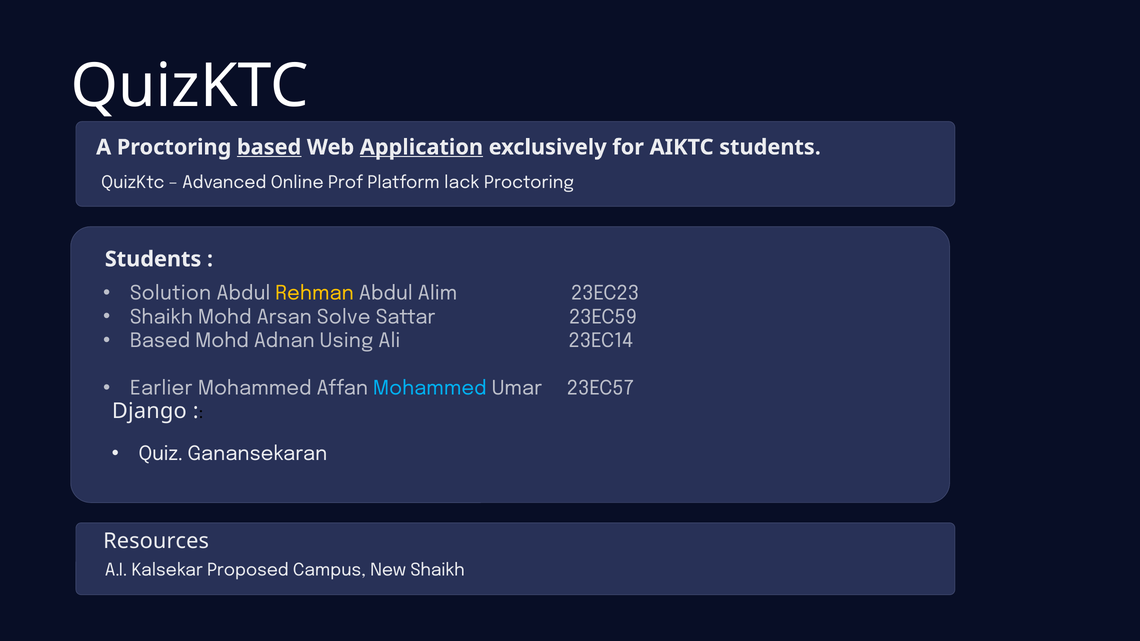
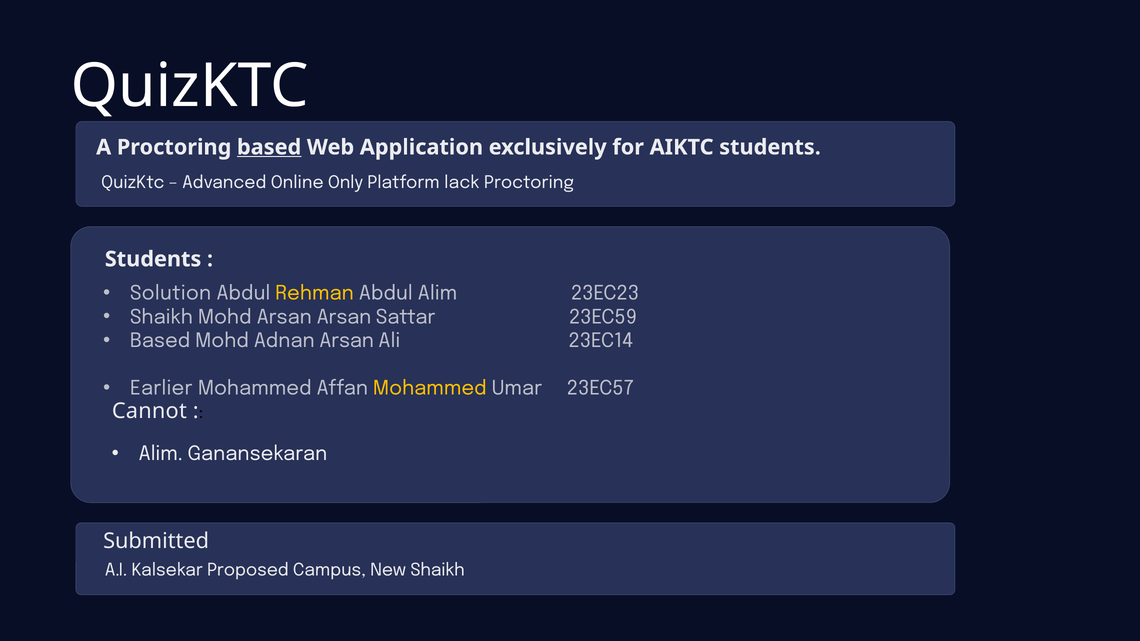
Application underline: present -> none
Prof: Prof -> Only
Arsan Solve: Solve -> Arsan
Adnan Using: Using -> Arsan
Mohammed at (430, 388) colour: light blue -> yellow
Django: Django -> Cannot
Quiz at (161, 454): Quiz -> Alim
Resources: Resources -> Submitted
